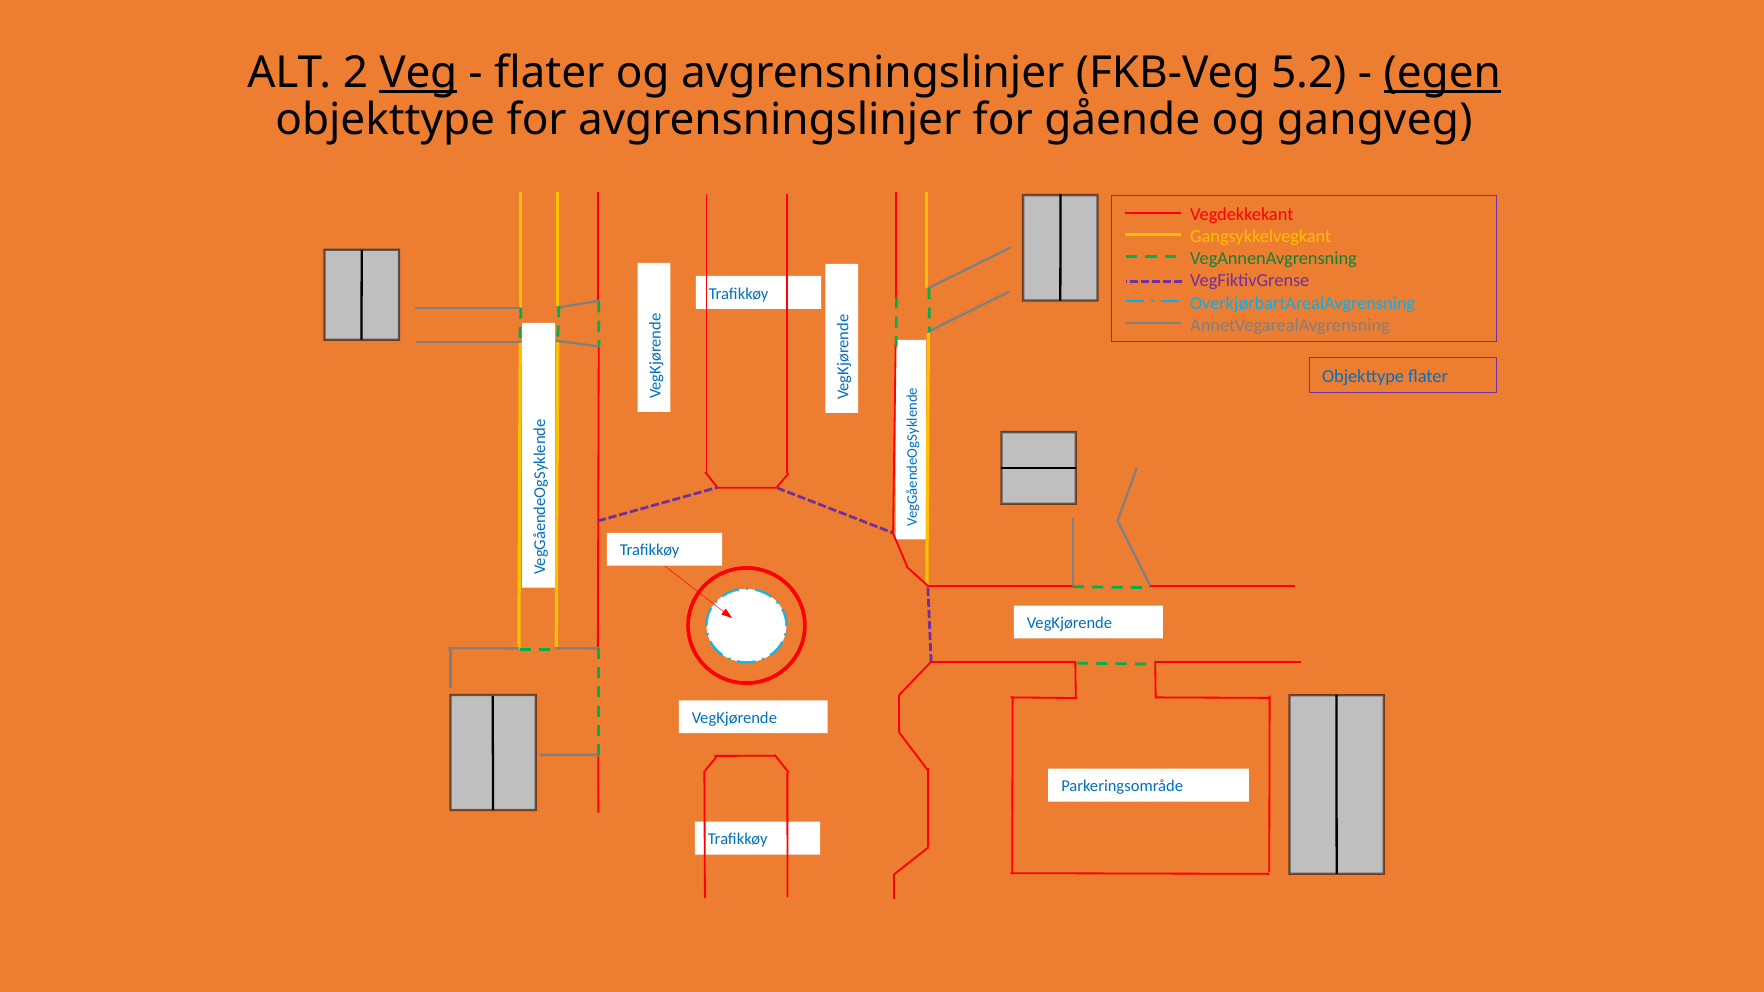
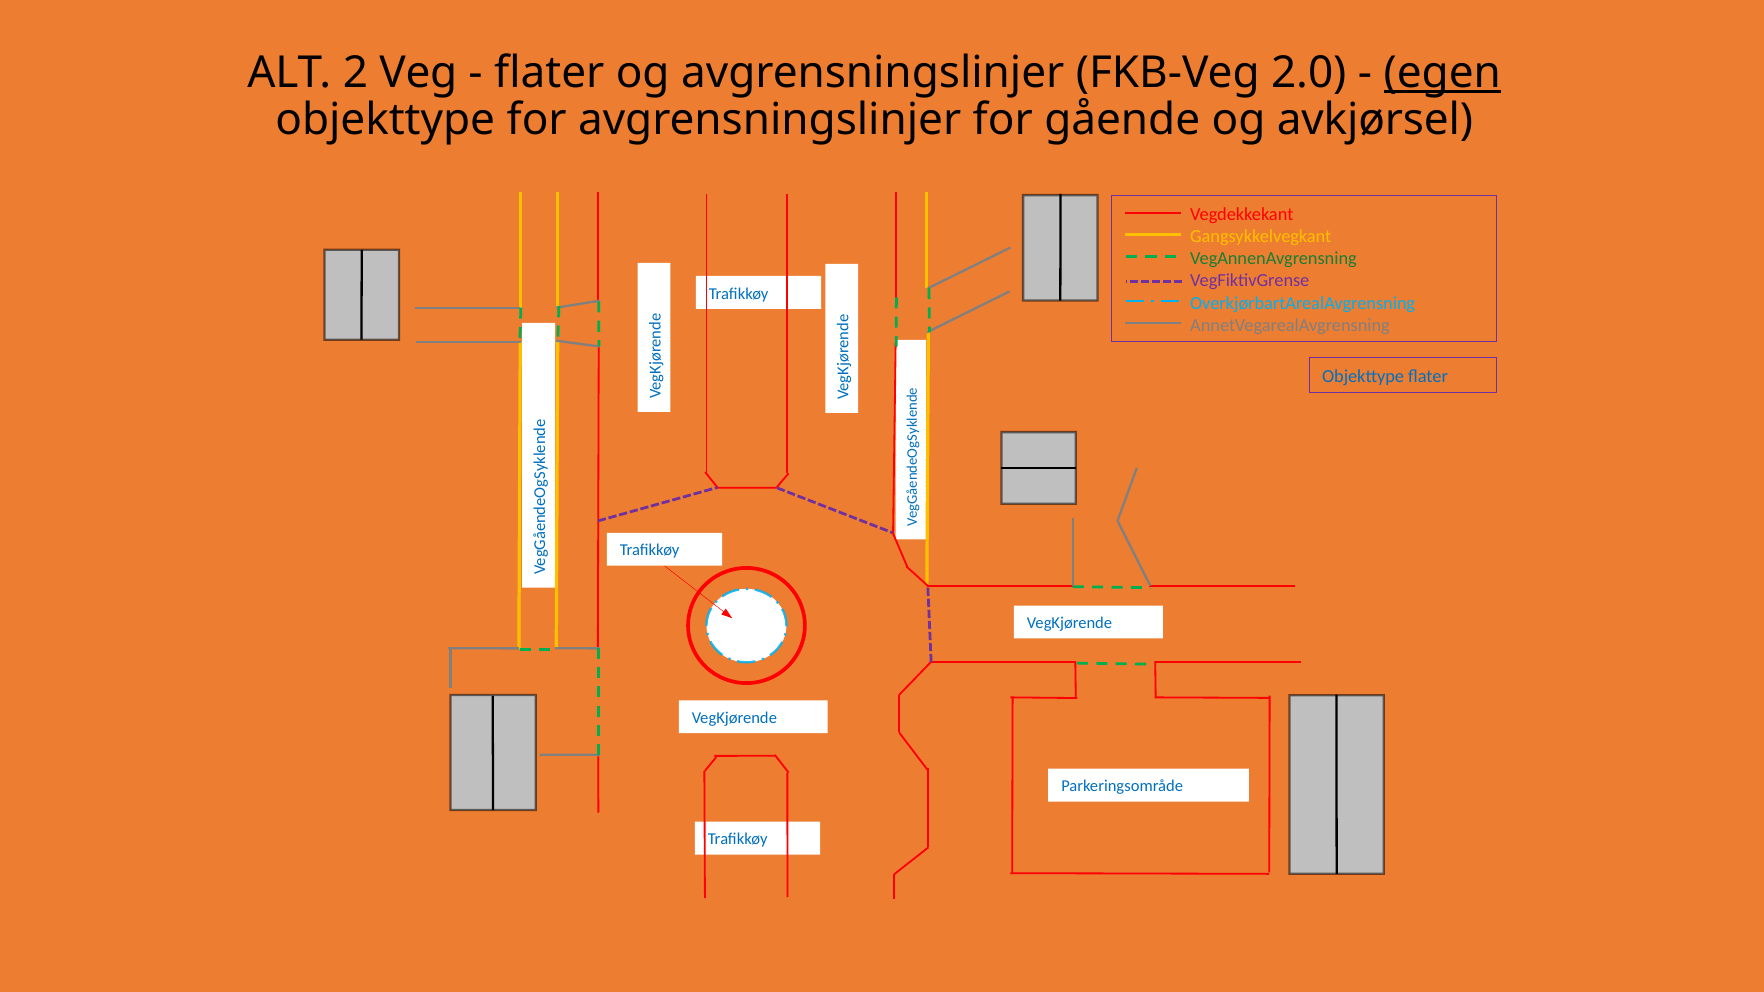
Veg underline: present -> none
5.2: 5.2 -> 2.0
gangveg: gangveg -> avkjørsel
